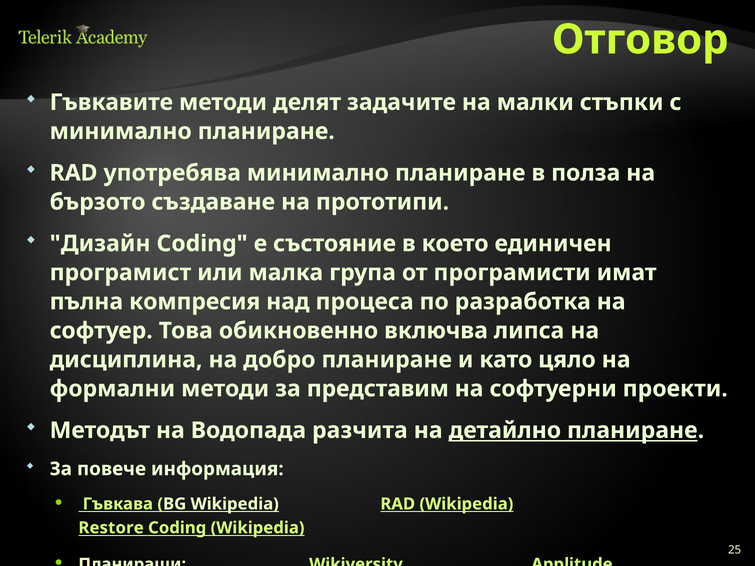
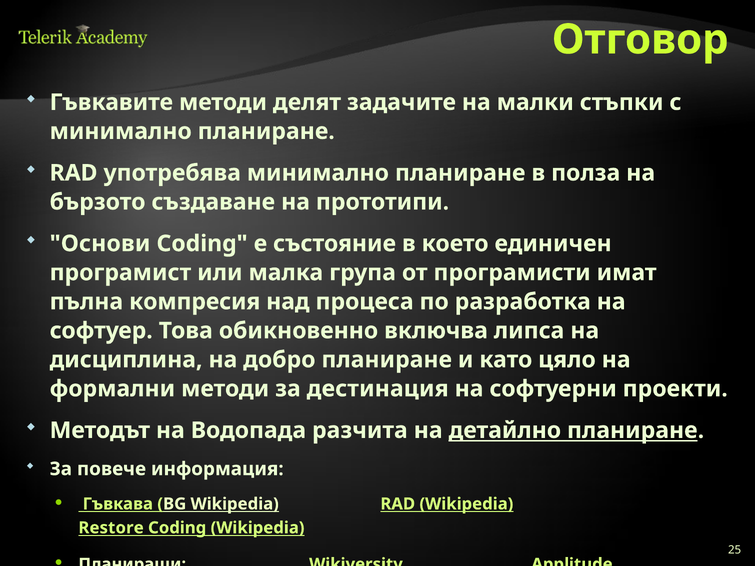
Дизайн: Дизайн -> Основи
представим: представим -> дестинация
